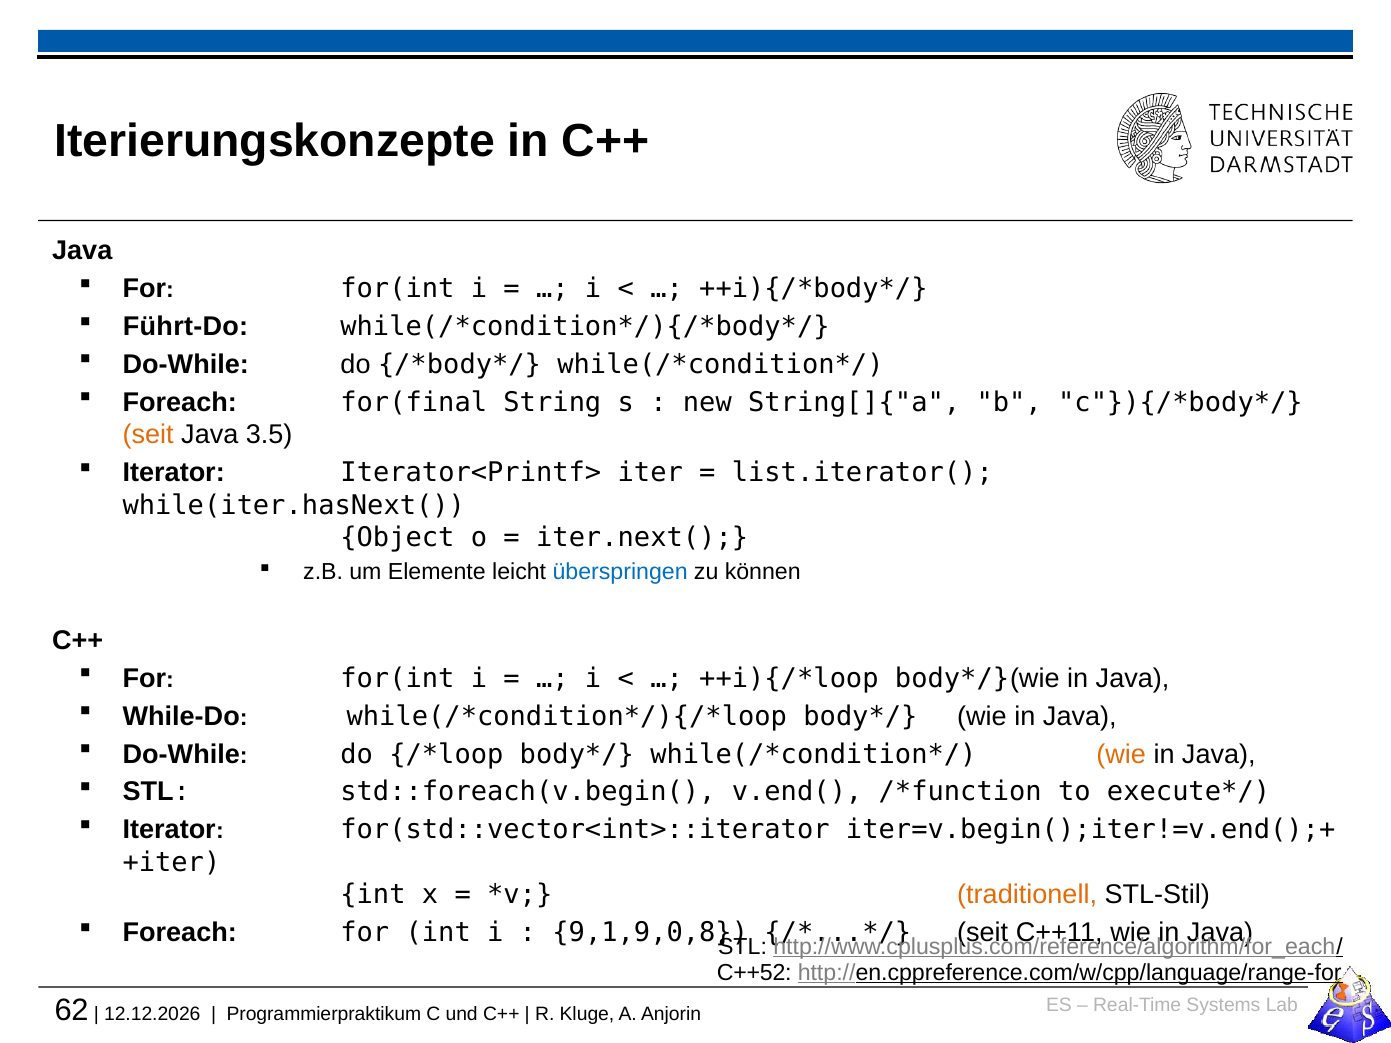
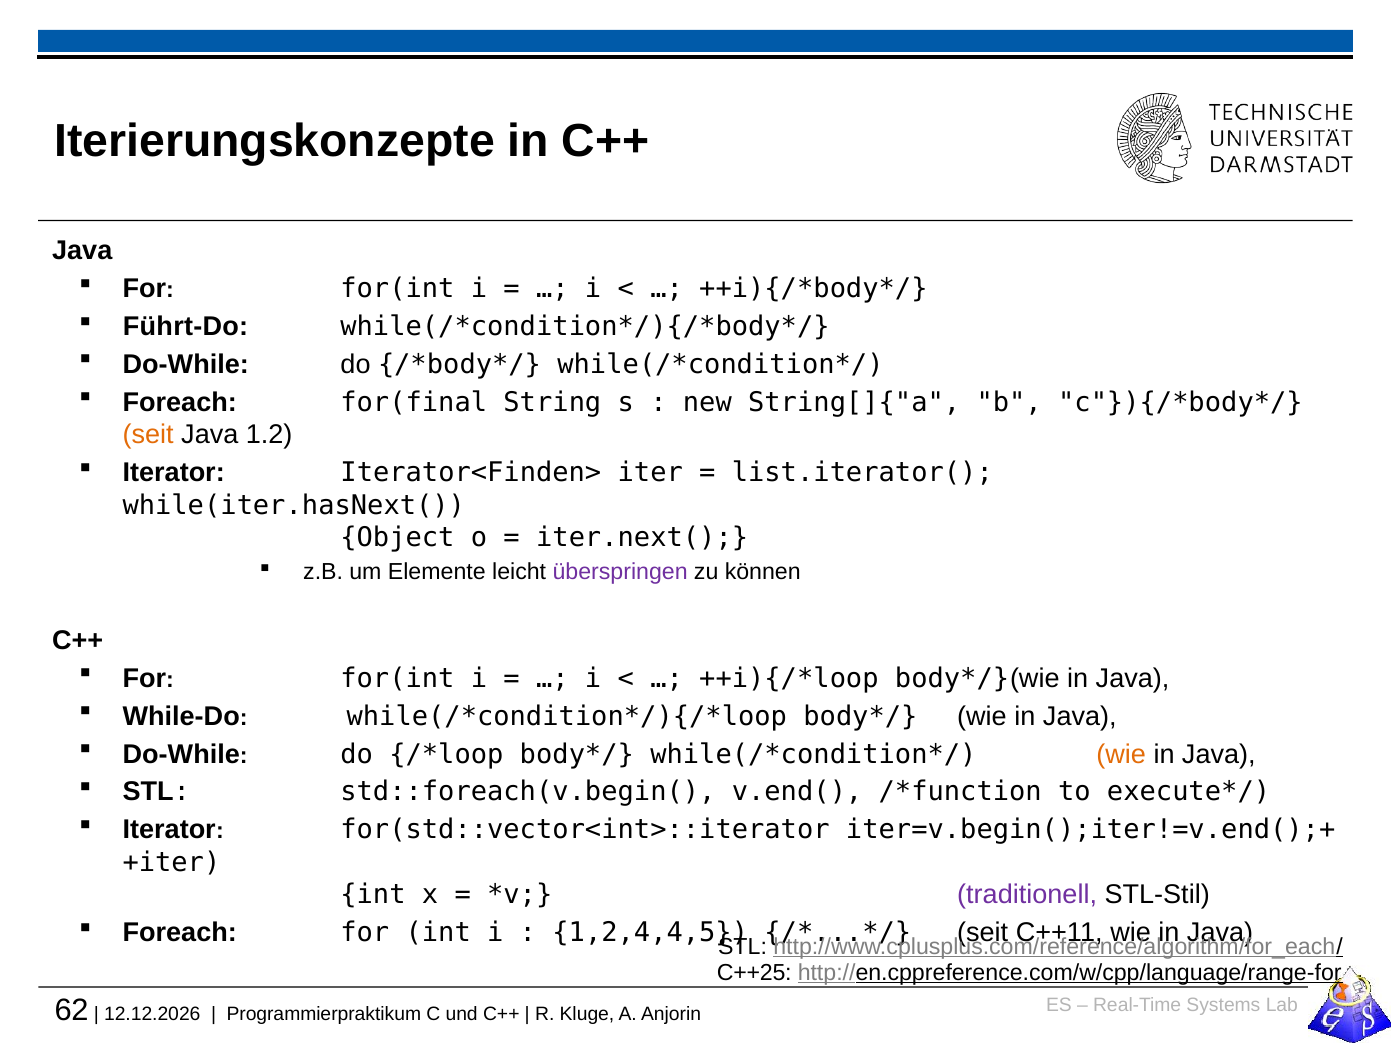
3.5: 3.5 -> 1.2
Iterator<Printf>: Iterator<Printf> -> Iterator<Finden>
überspringen colour: blue -> purple
traditionell colour: orange -> purple
9,1,9,0,8: 9,1,9,0,8 -> 1,2,4,4,5
C++52: C++52 -> C++25
